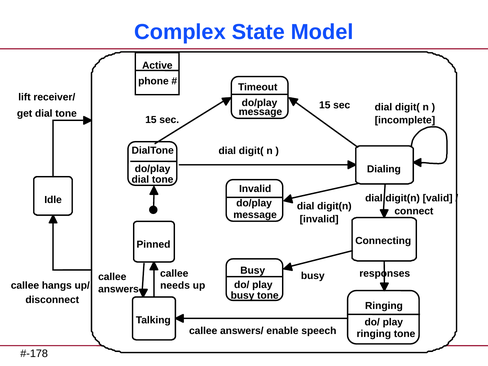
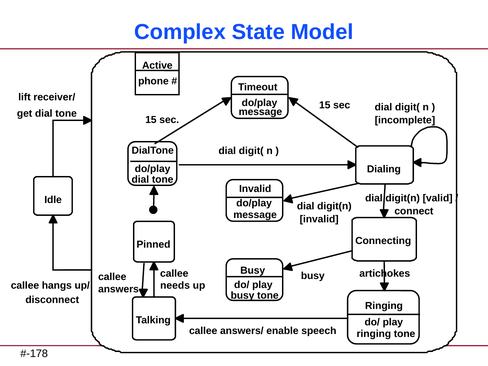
responses: responses -> artichokes
